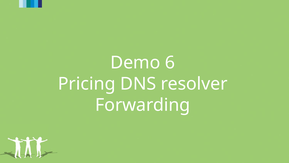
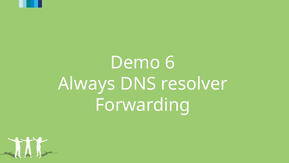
Pricing: Pricing -> Always
